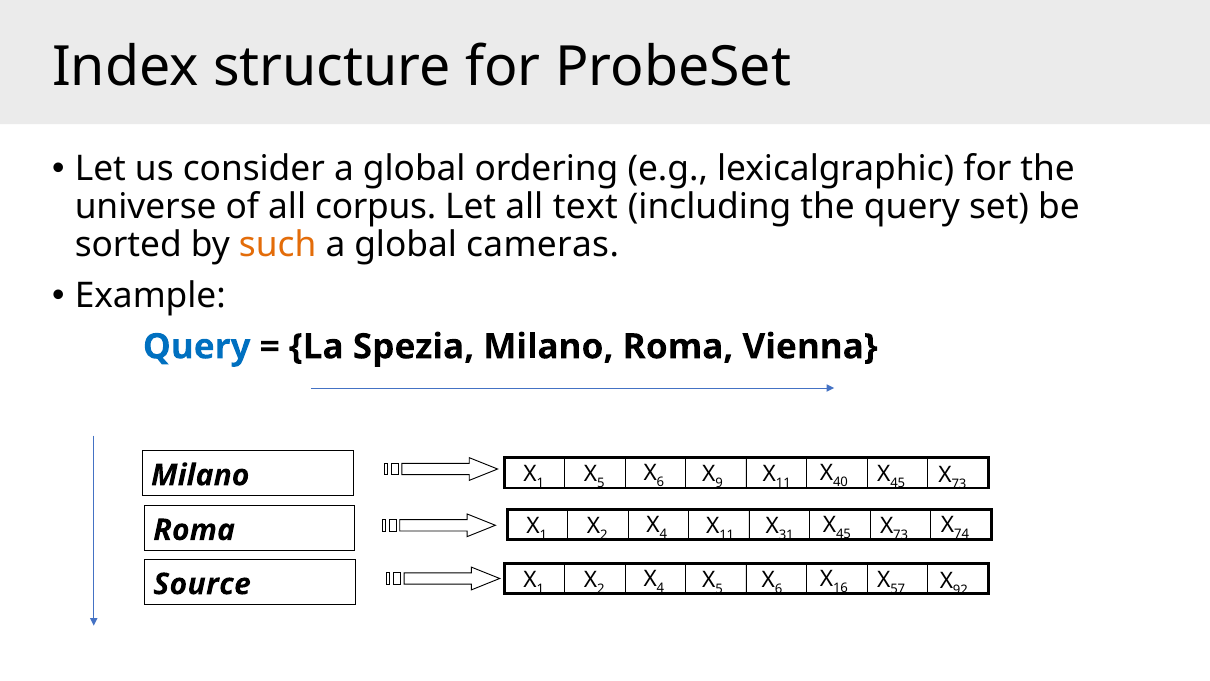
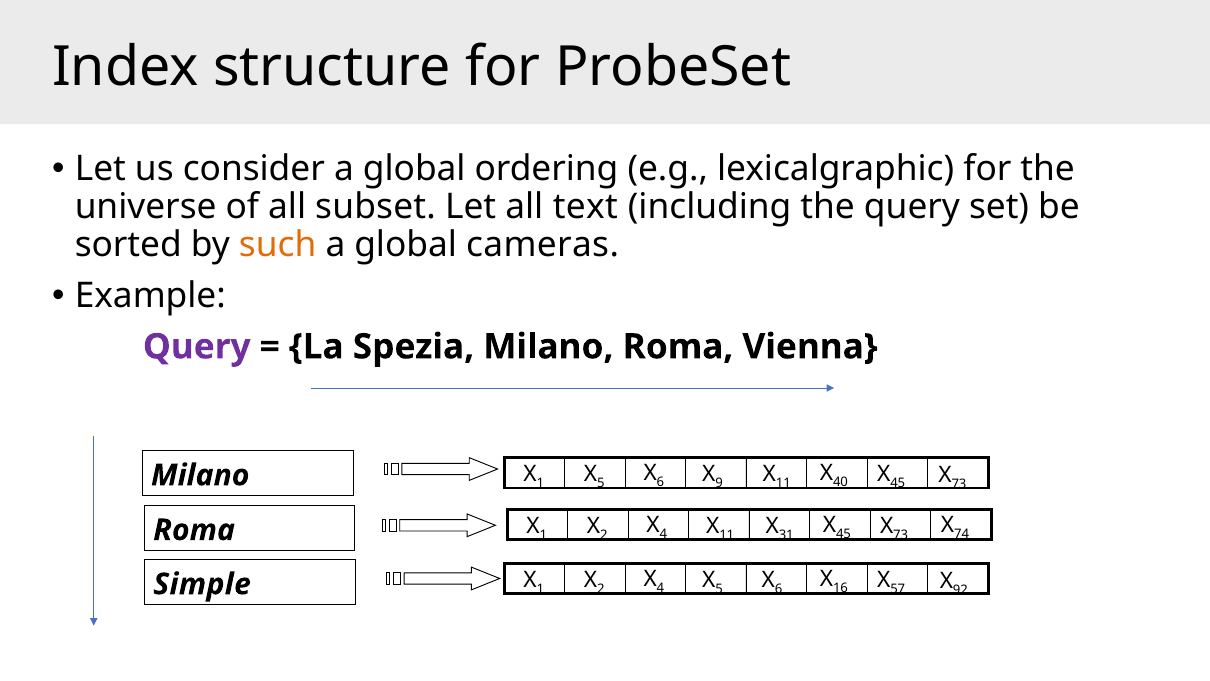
corpus: corpus -> subset
Query at (197, 347) colour: blue -> purple
Source: Source -> Simple
